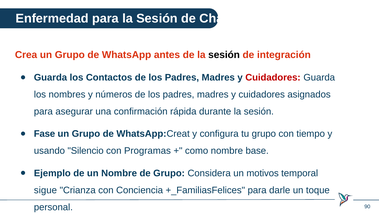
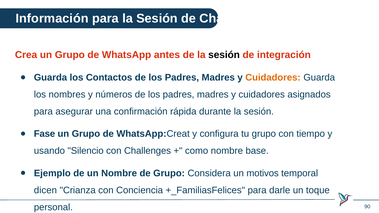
Enfermedad: Enfermedad -> Información
Cuidadores at (273, 77) colour: red -> orange
Programas: Programas -> Challenges
sigue: sigue -> dicen
